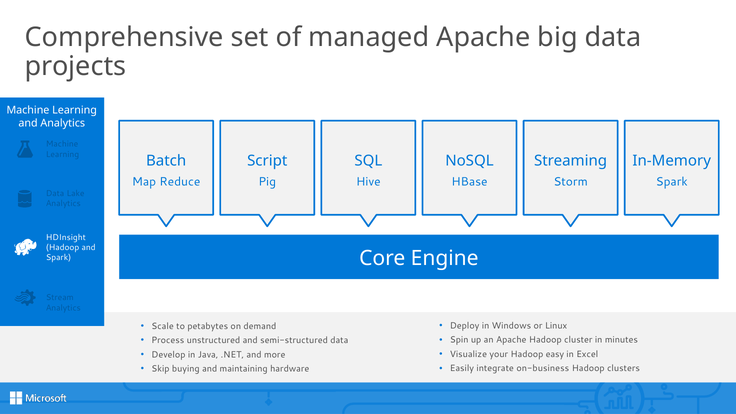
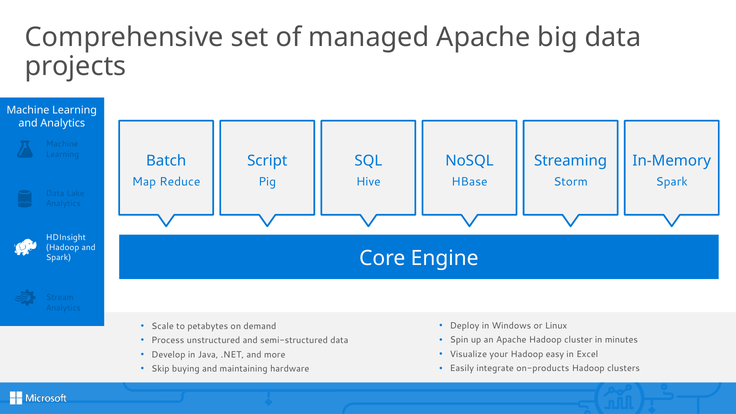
on-business: on-business -> on-products
